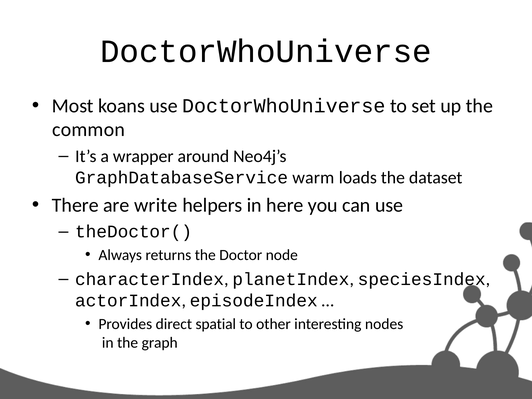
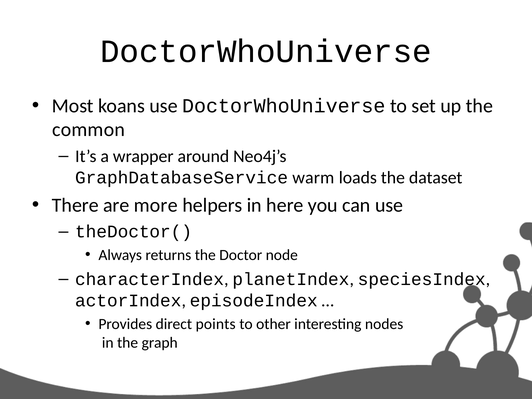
write: write -> more
spatial: spatial -> points
